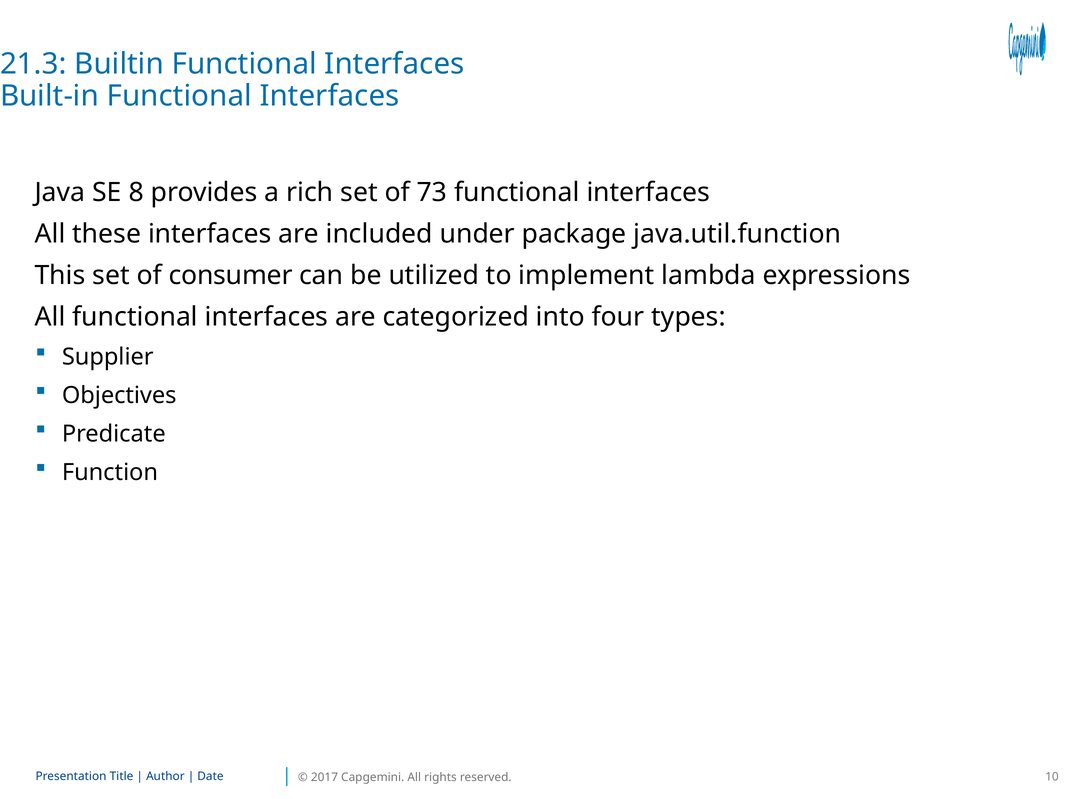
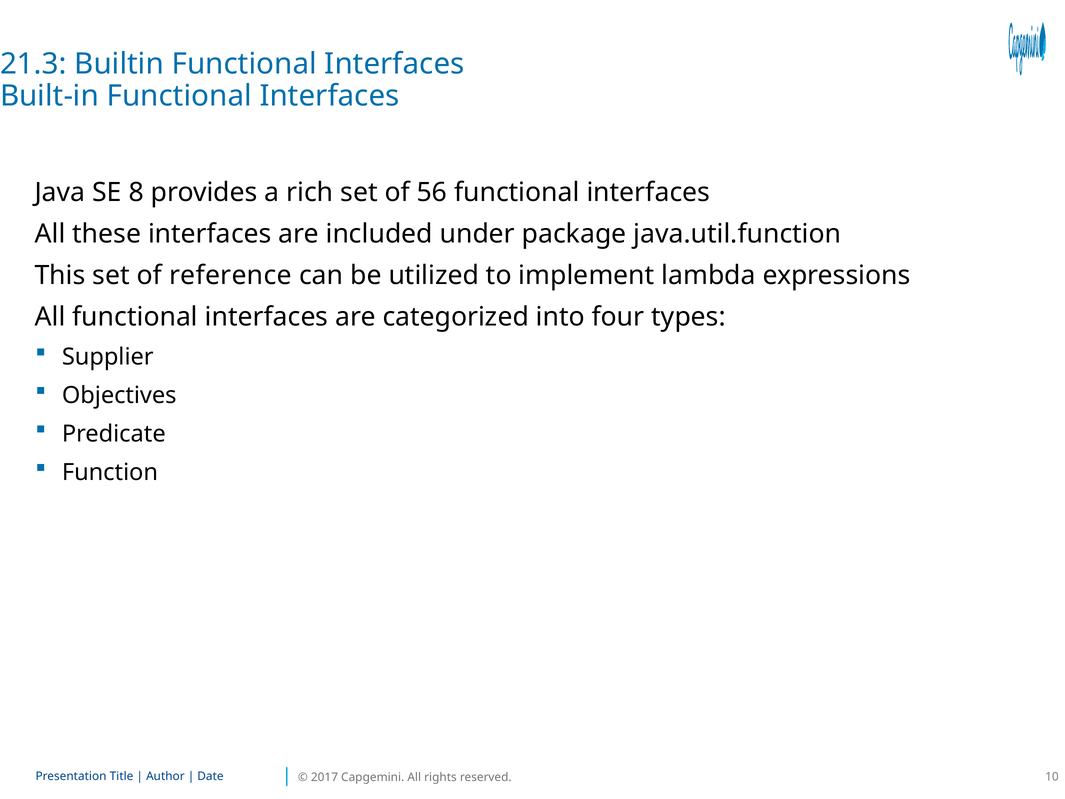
73: 73 -> 56
consumer: consumer -> reference
